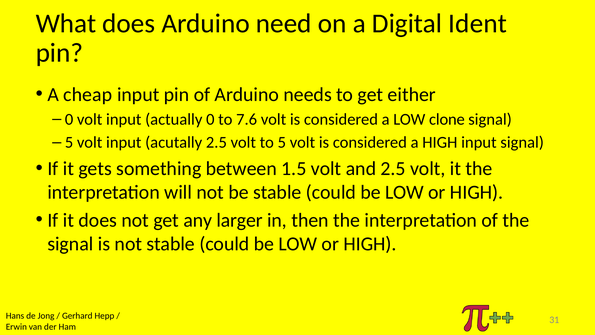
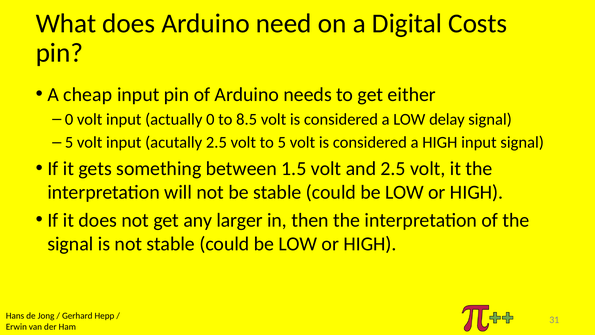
Ident: Ident -> Costs
7.6: 7.6 -> 8.5
clone: clone -> delay
